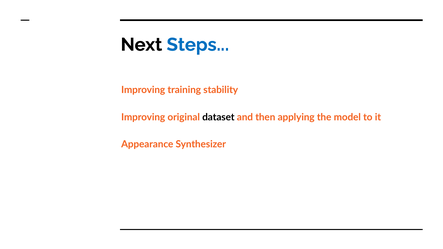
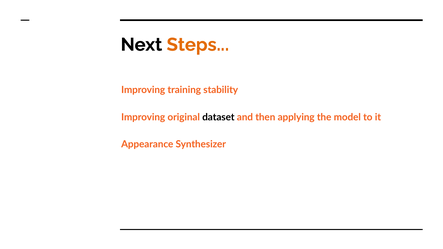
Steps colour: blue -> orange
